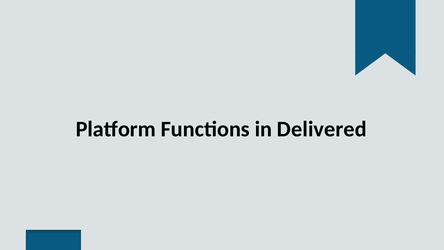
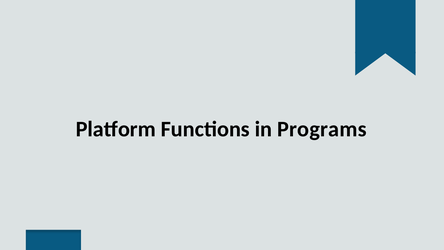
Delivered: Delivered -> Programs
